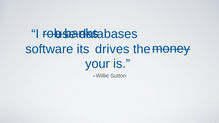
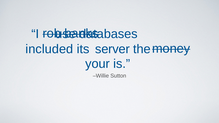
software: software -> included
drives: drives -> server
